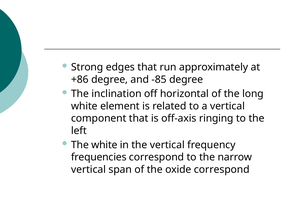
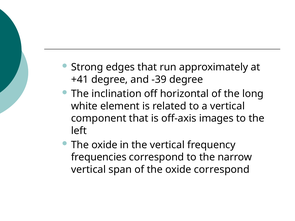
+86: +86 -> +41
-85: -85 -> -39
ringing: ringing -> images
white at (104, 145): white -> oxide
